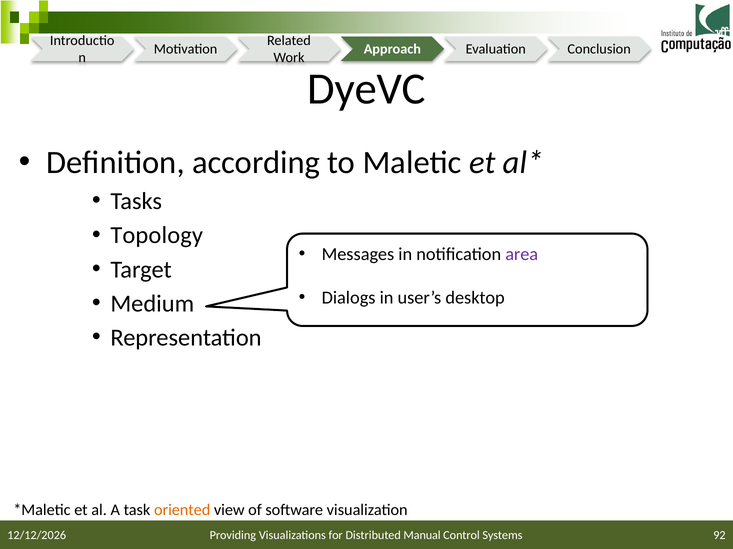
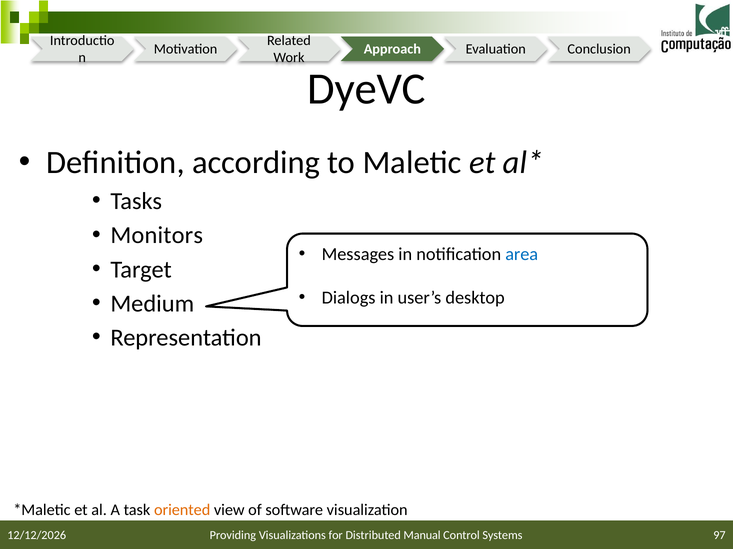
Topology: Topology -> Monitors
area colour: purple -> blue
92: 92 -> 97
